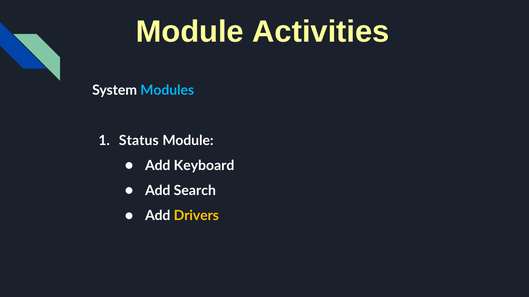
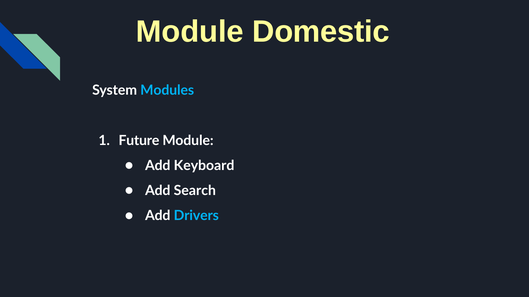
Activities: Activities -> Domestic
Status: Status -> Future
Drivers colour: yellow -> light blue
